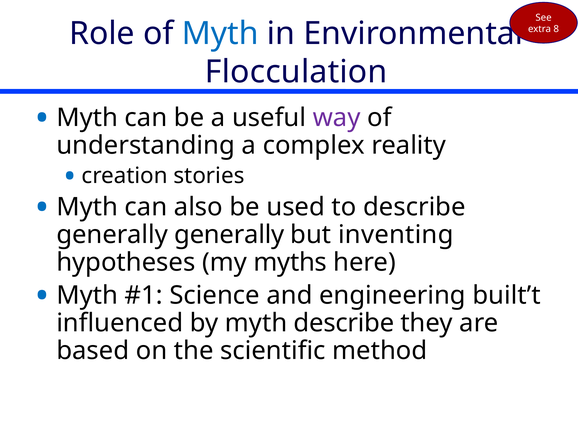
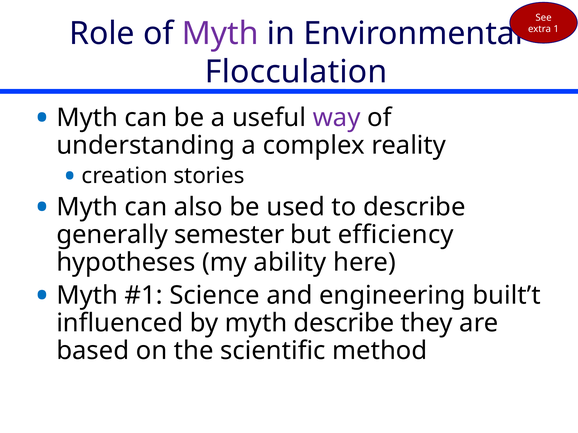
Myth at (220, 34) colour: blue -> purple
8: 8 -> 1
generally generally: generally -> semester
inventing: inventing -> efficiency
myths: myths -> ability
